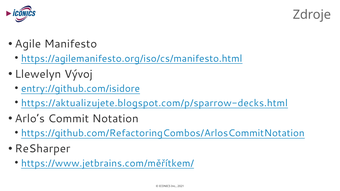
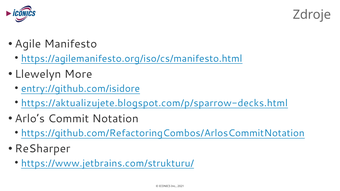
Vývoj: Vývoj -> More
https://www.jetbrains.com/měřítkem/: https://www.jetbrains.com/měřítkem/ -> https://www.jetbrains.com/strukturu/
